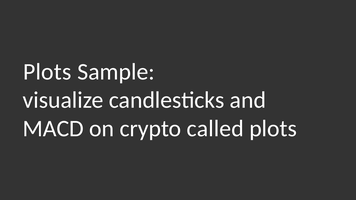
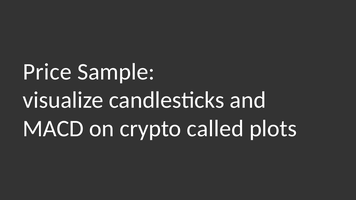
Plots at (47, 72): Plots -> Price
